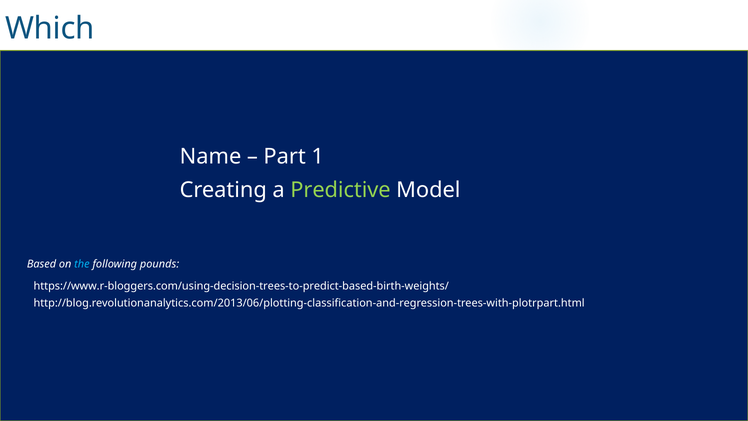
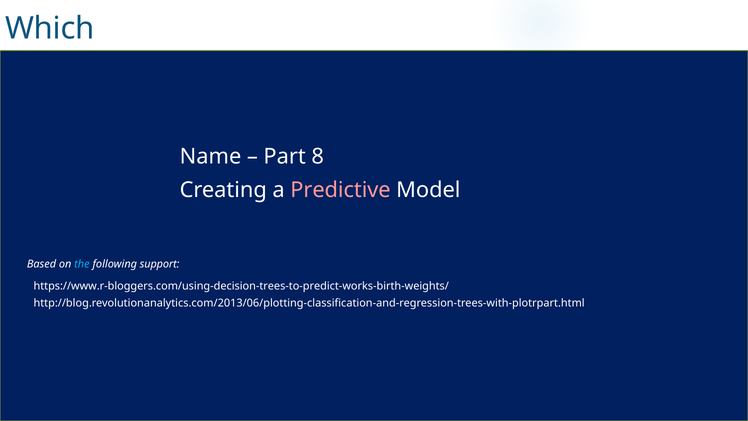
1: 1 -> 8
Predictive at (340, 190) colour: light green -> pink
pounds: pounds -> support
https://www.r-bloggers.com/using-decision-trees-to-predict-based-birth-weights/: https://www.r-bloggers.com/using-decision-trees-to-predict-based-birth-weights/ -> https://www.r-bloggers.com/using-decision-trees-to-predict-works-birth-weights/
